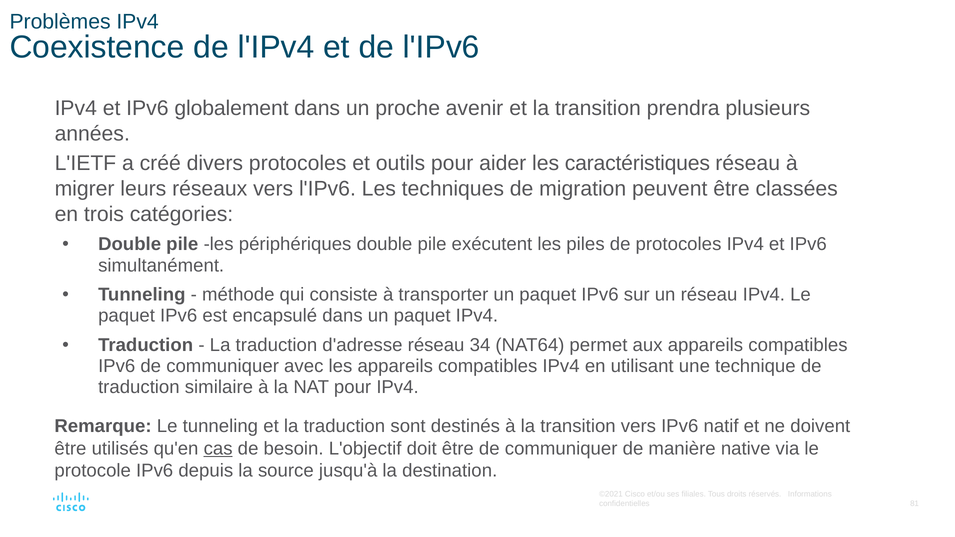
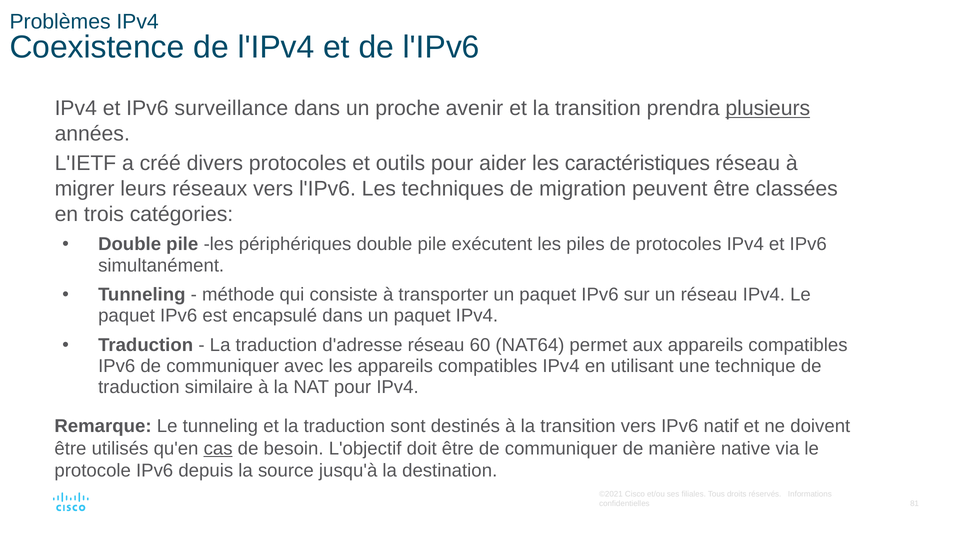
globalement: globalement -> surveillance
plusieurs underline: none -> present
34: 34 -> 60
